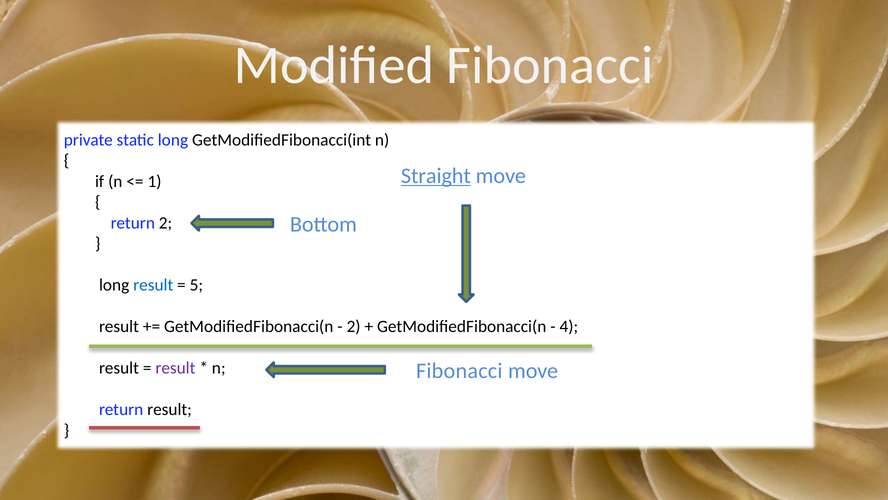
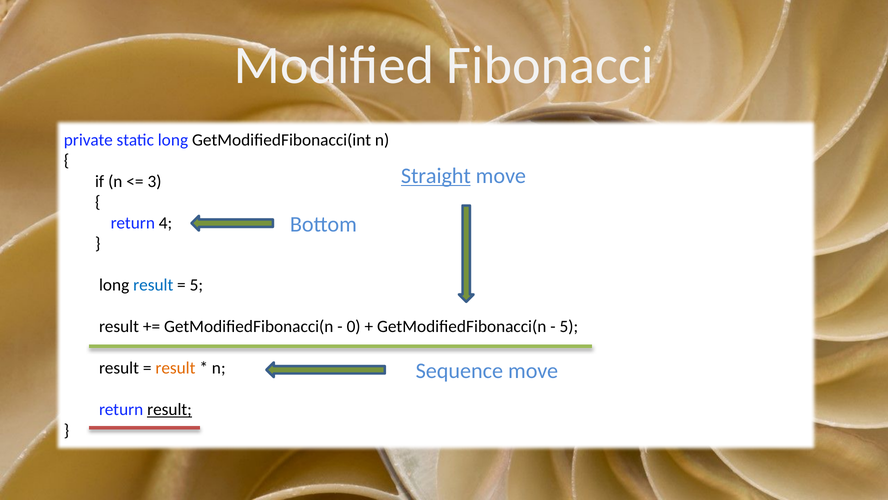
1: 1 -> 3
return 2: 2 -> 4
2 at (354, 326): 2 -> 0
4 at (569, 326): 4 -> 5
result at (175, 368) colour: purple -> orange
Fibonacci at (459, 371): Fibonacci -> Sequence
result at (169, 409) underline: none -> present
